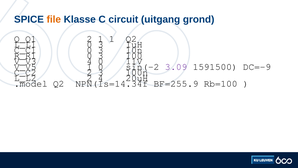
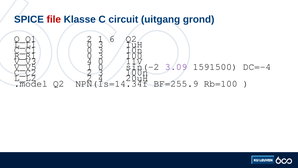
file colour: orange -> red
1 at (112, 39): 1 -> 6
DC=-9: DC=-9 -> DC=-4
